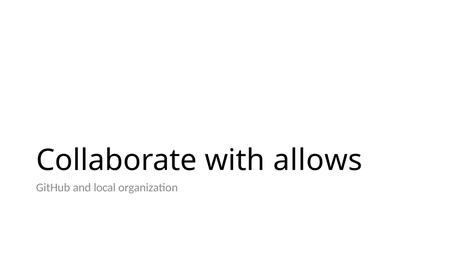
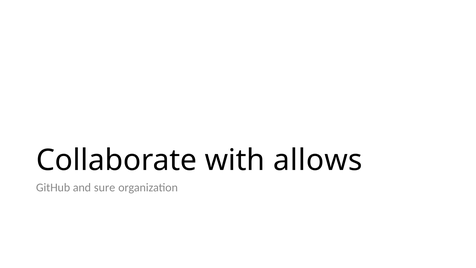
local: local -> sure
